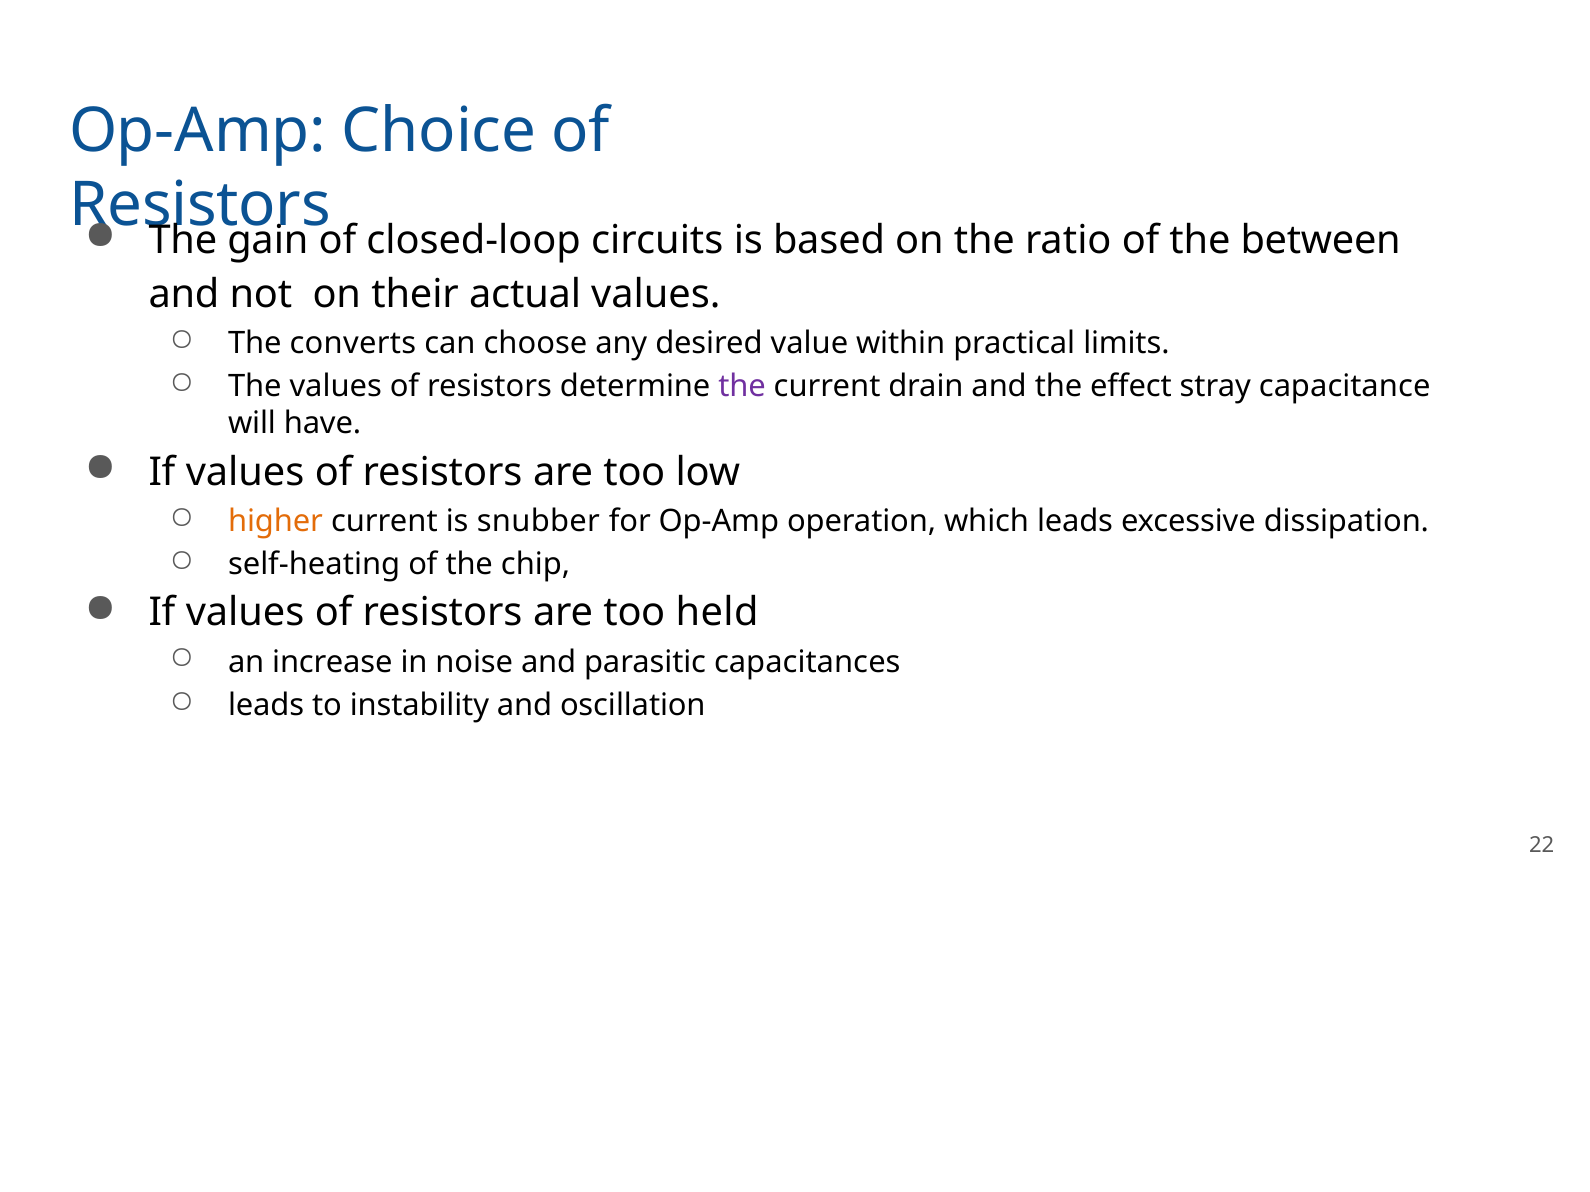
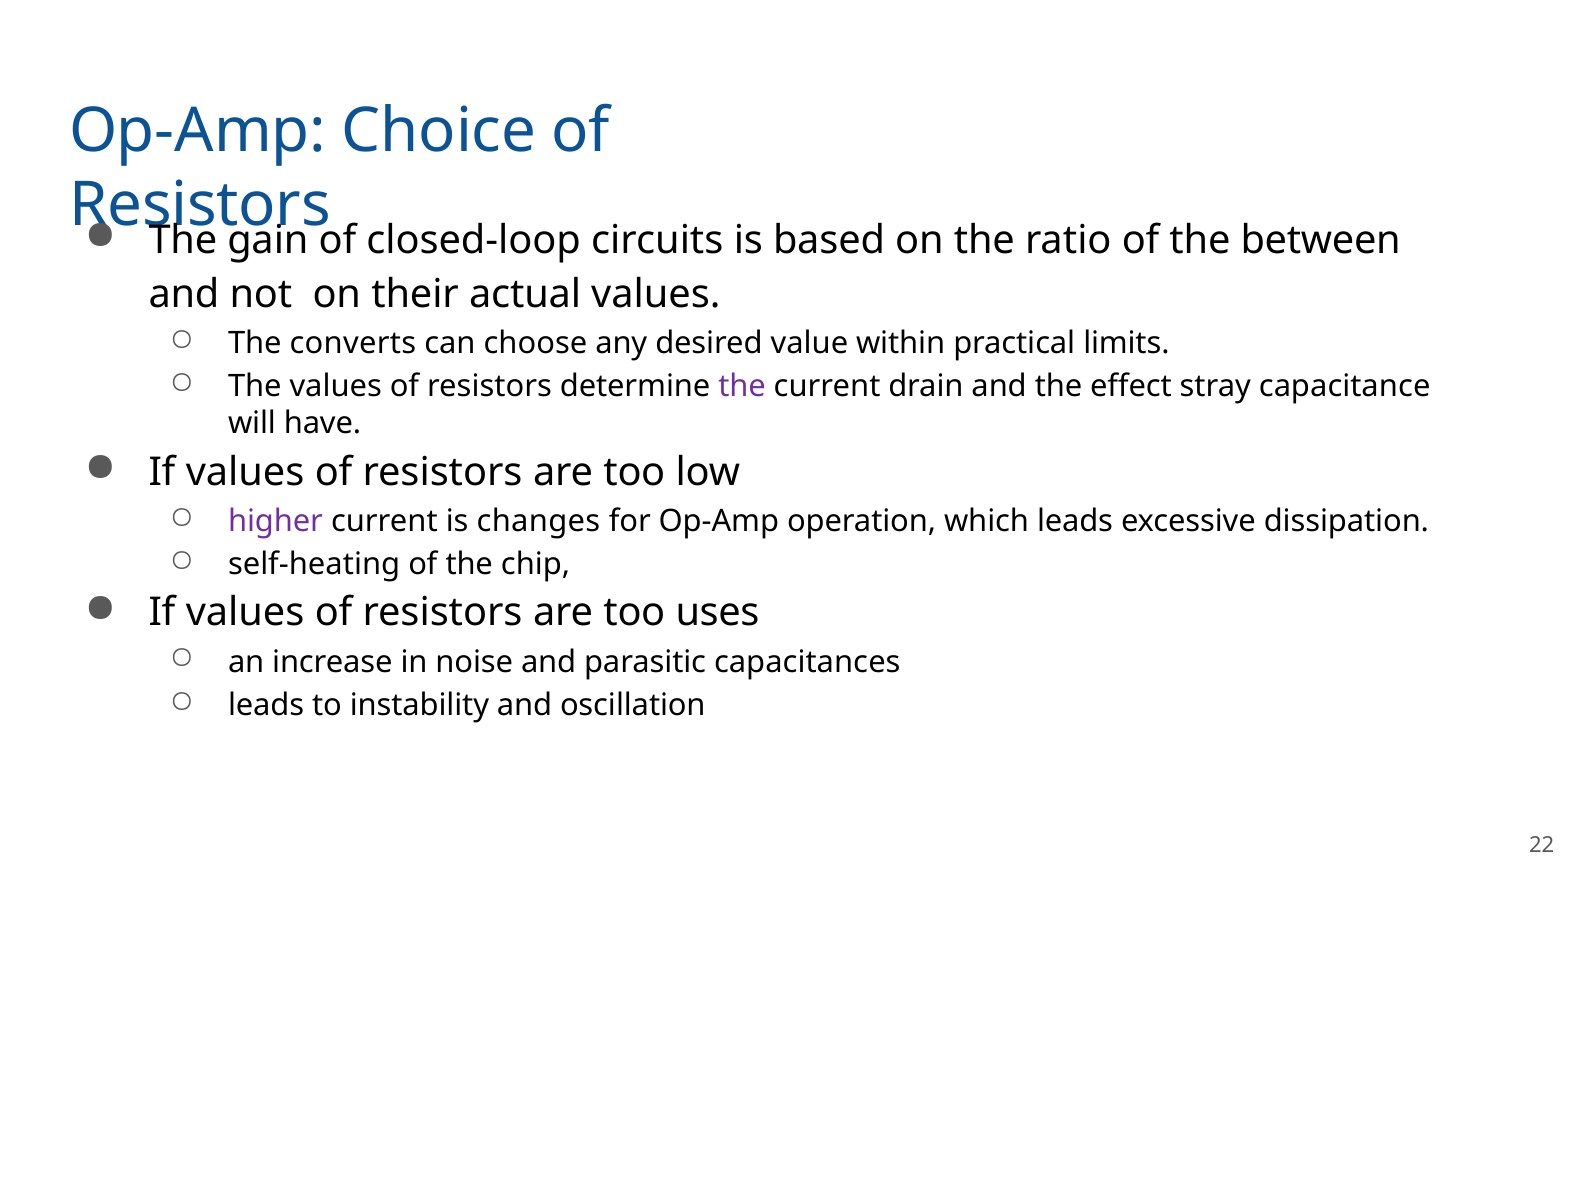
higher colour: orange -> purple
snubber: snubber -> changes
held: held -> uses
